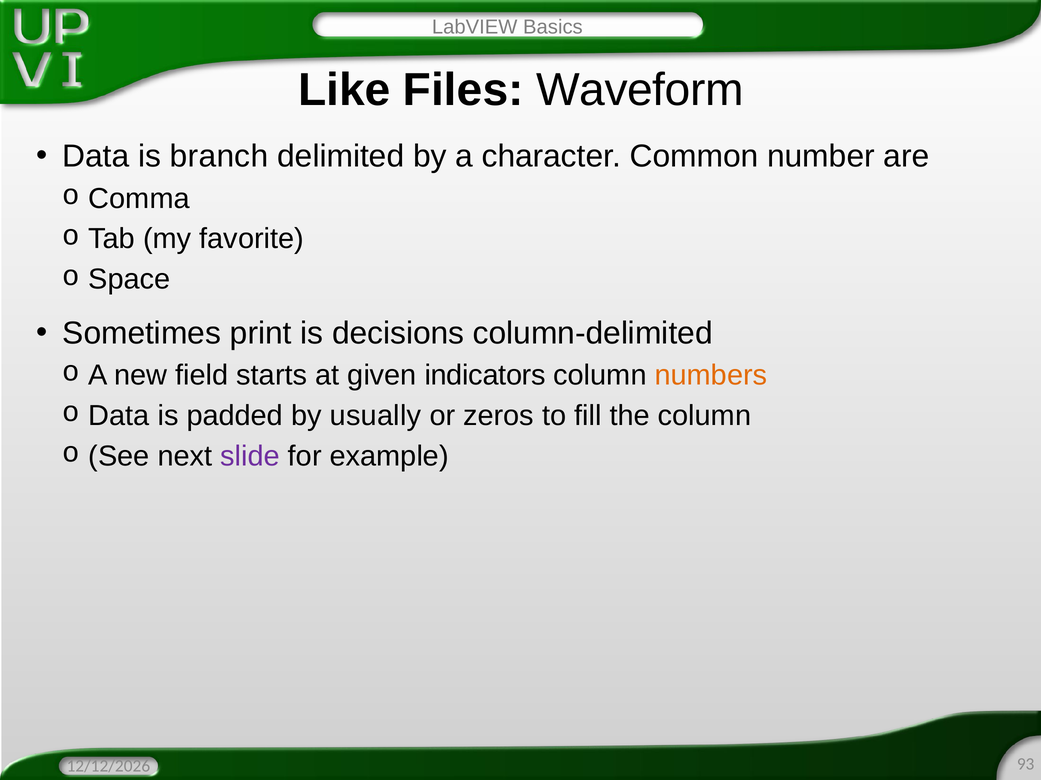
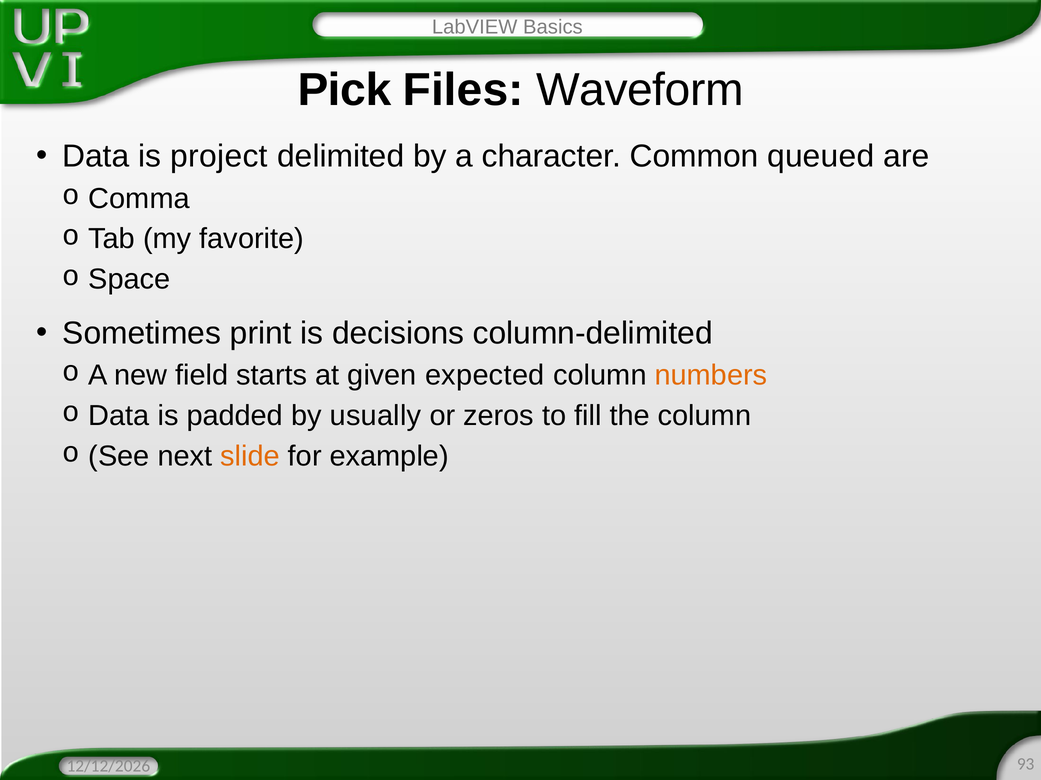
Like: Like -> Pick
branch: branch -> project
number: number -> queued
indicators: indicators -> expected
slide colour: purple -> orange
